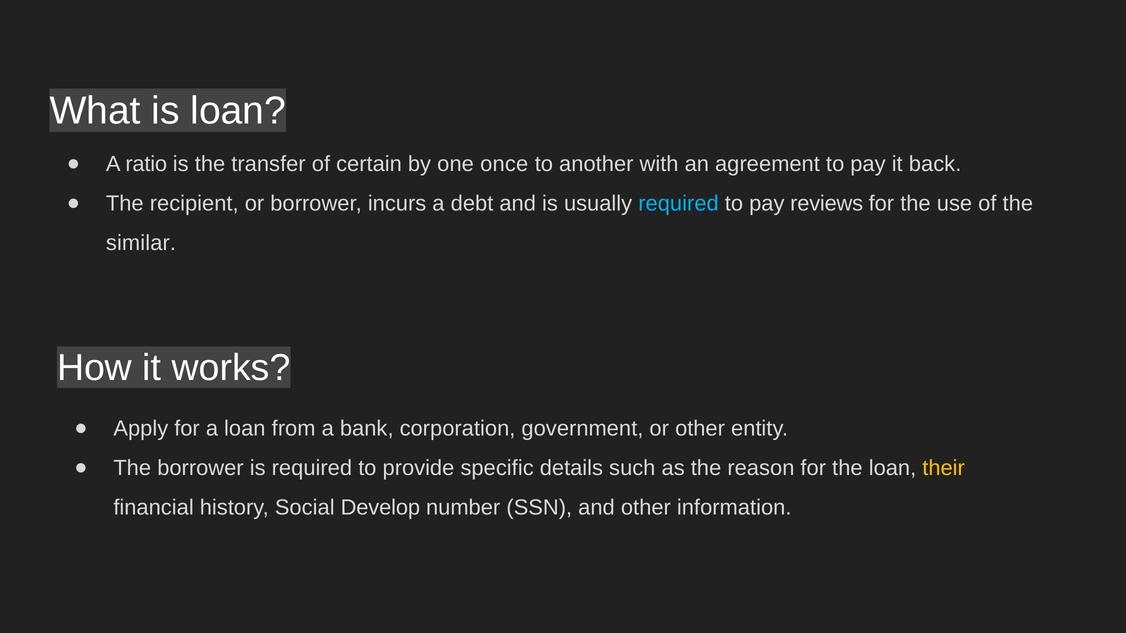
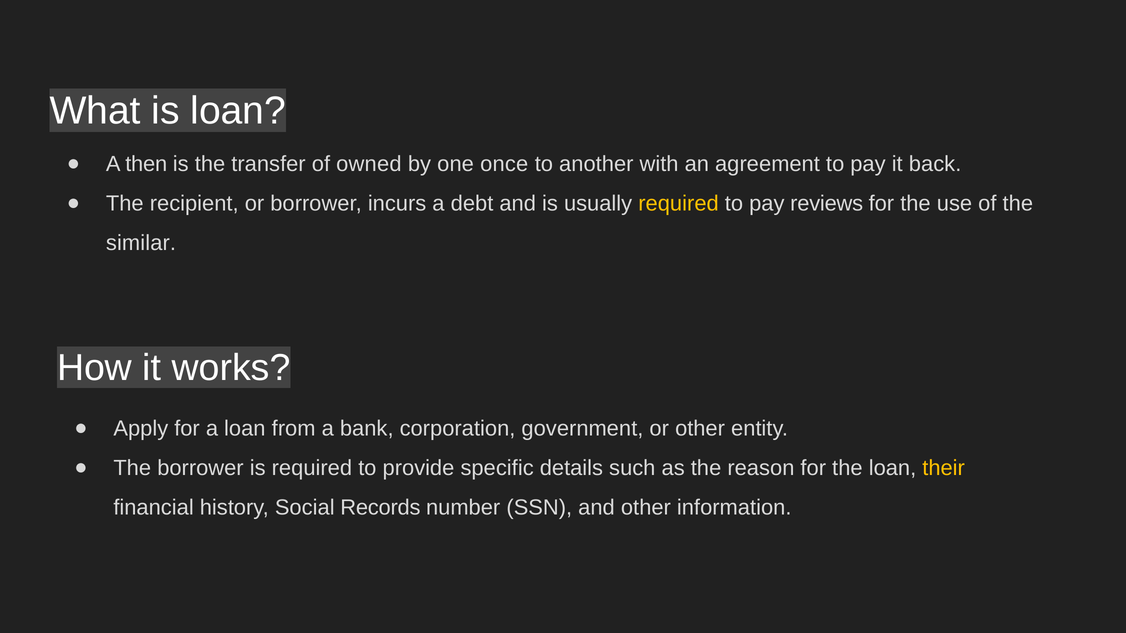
ratio: ratio -> then
certain: certain -> owned
required at (679, 204) colour: light blue -> yellow
Develop: Develop -> Records
